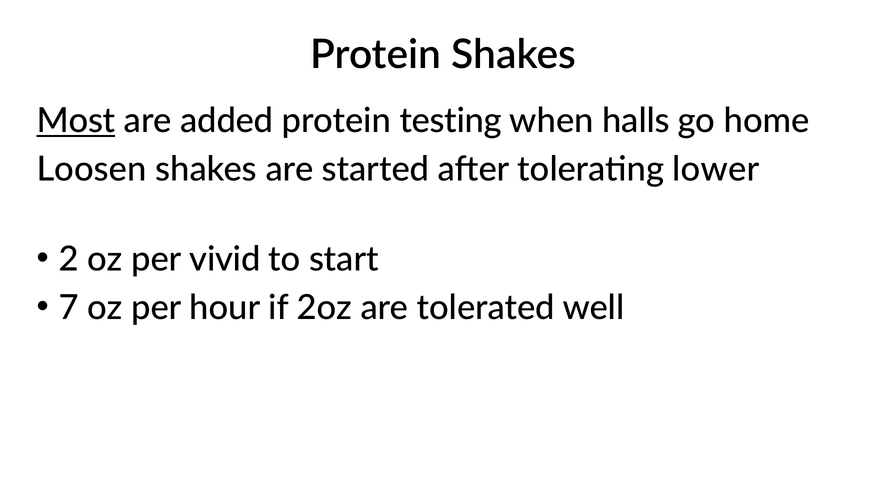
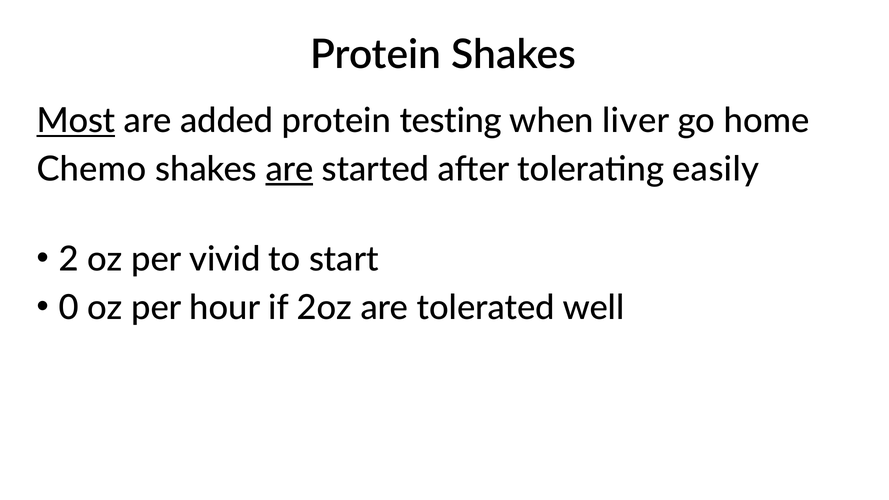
halls: halls -> liver
Loosen: Loosen -> Chemo
are at (289, 169) underline: none -> present
lower: lower -> easily
7: 7 -> 0
